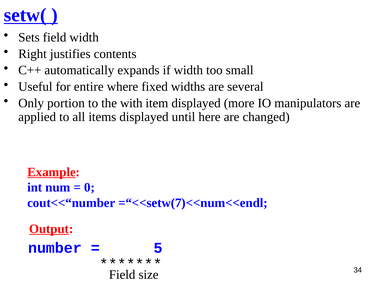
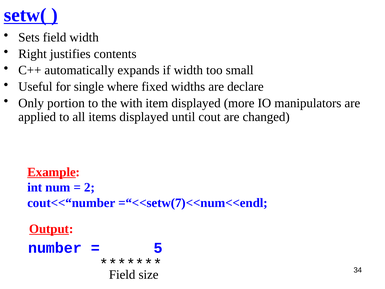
entire: entire -> single
several: several -> declare
here: here -> cout
0: 0 -> 2
